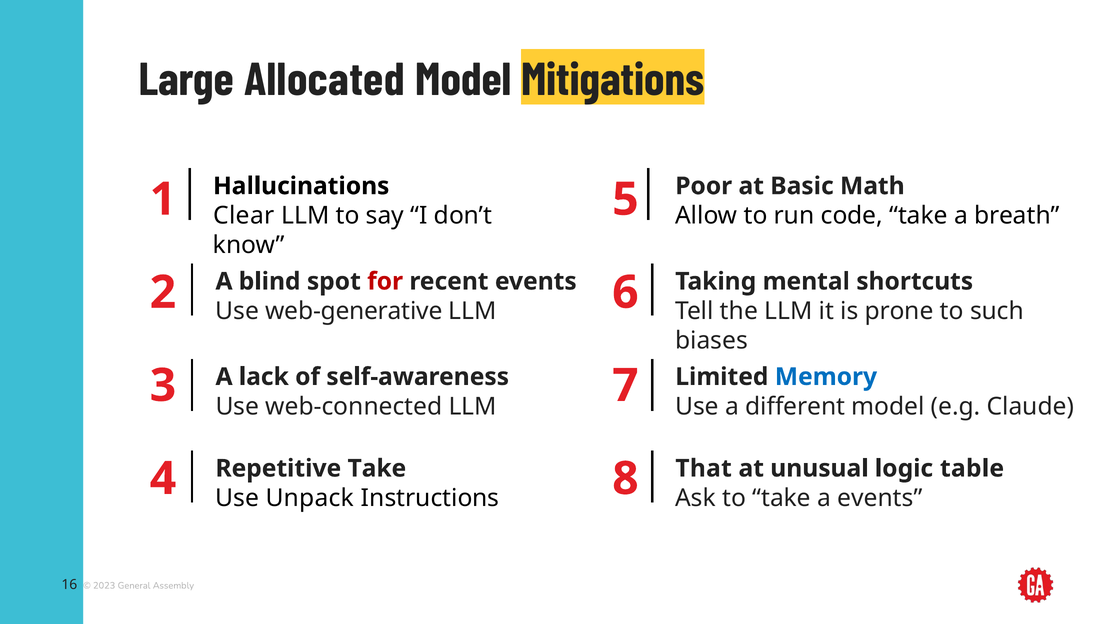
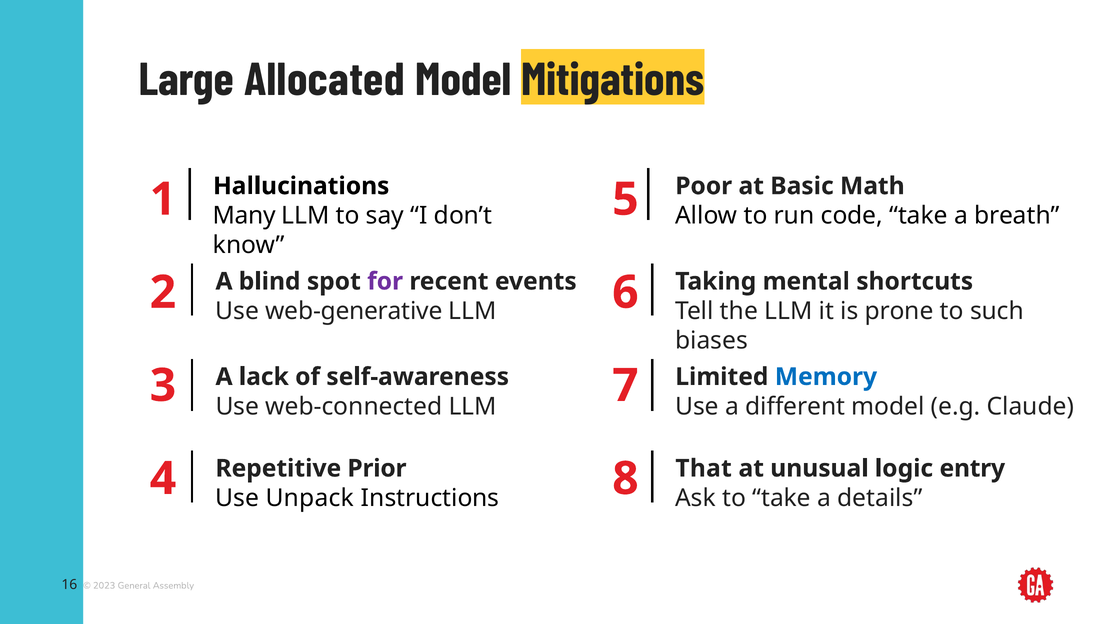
Clear: Clear -> Many
for colour: red -> purple
Repetitive Take: Take -> Prior
table: table -> entry
a events: events -> details
